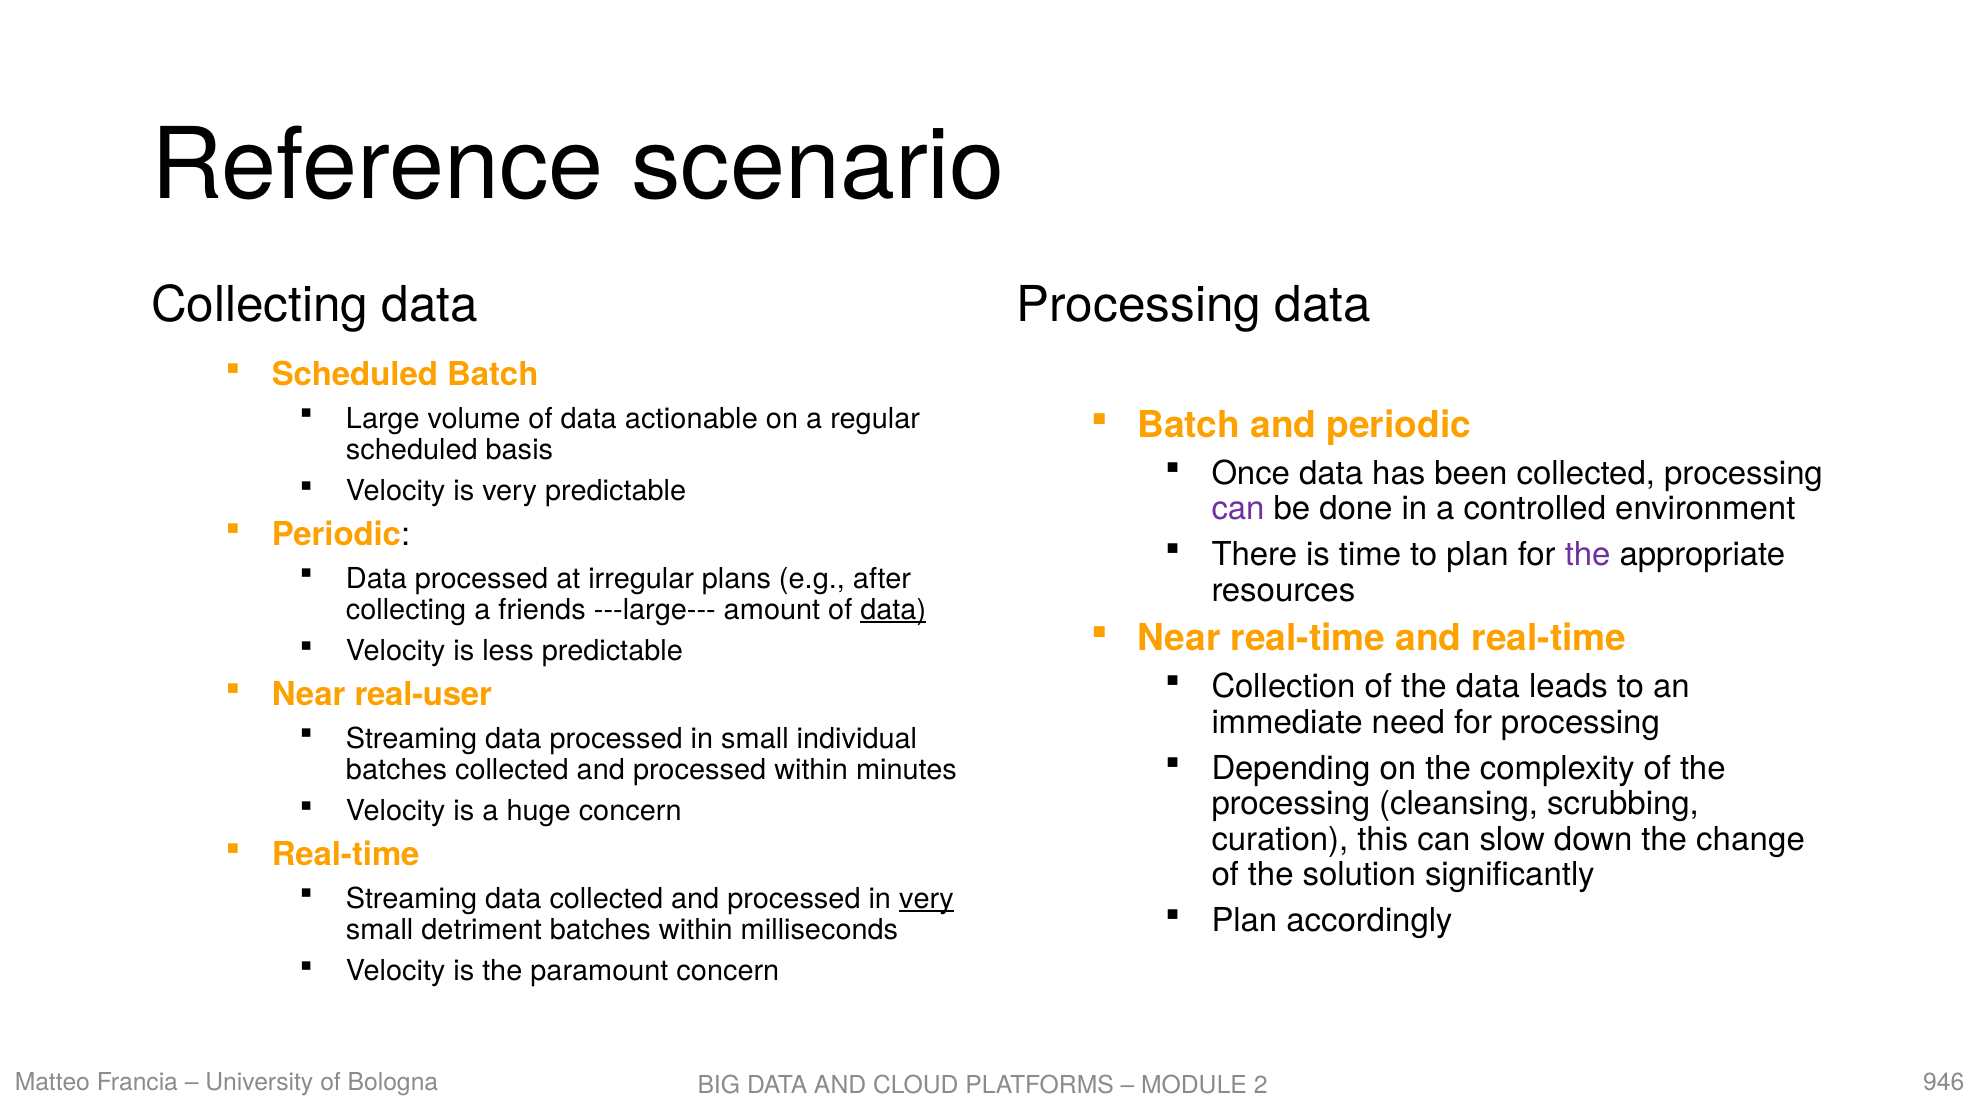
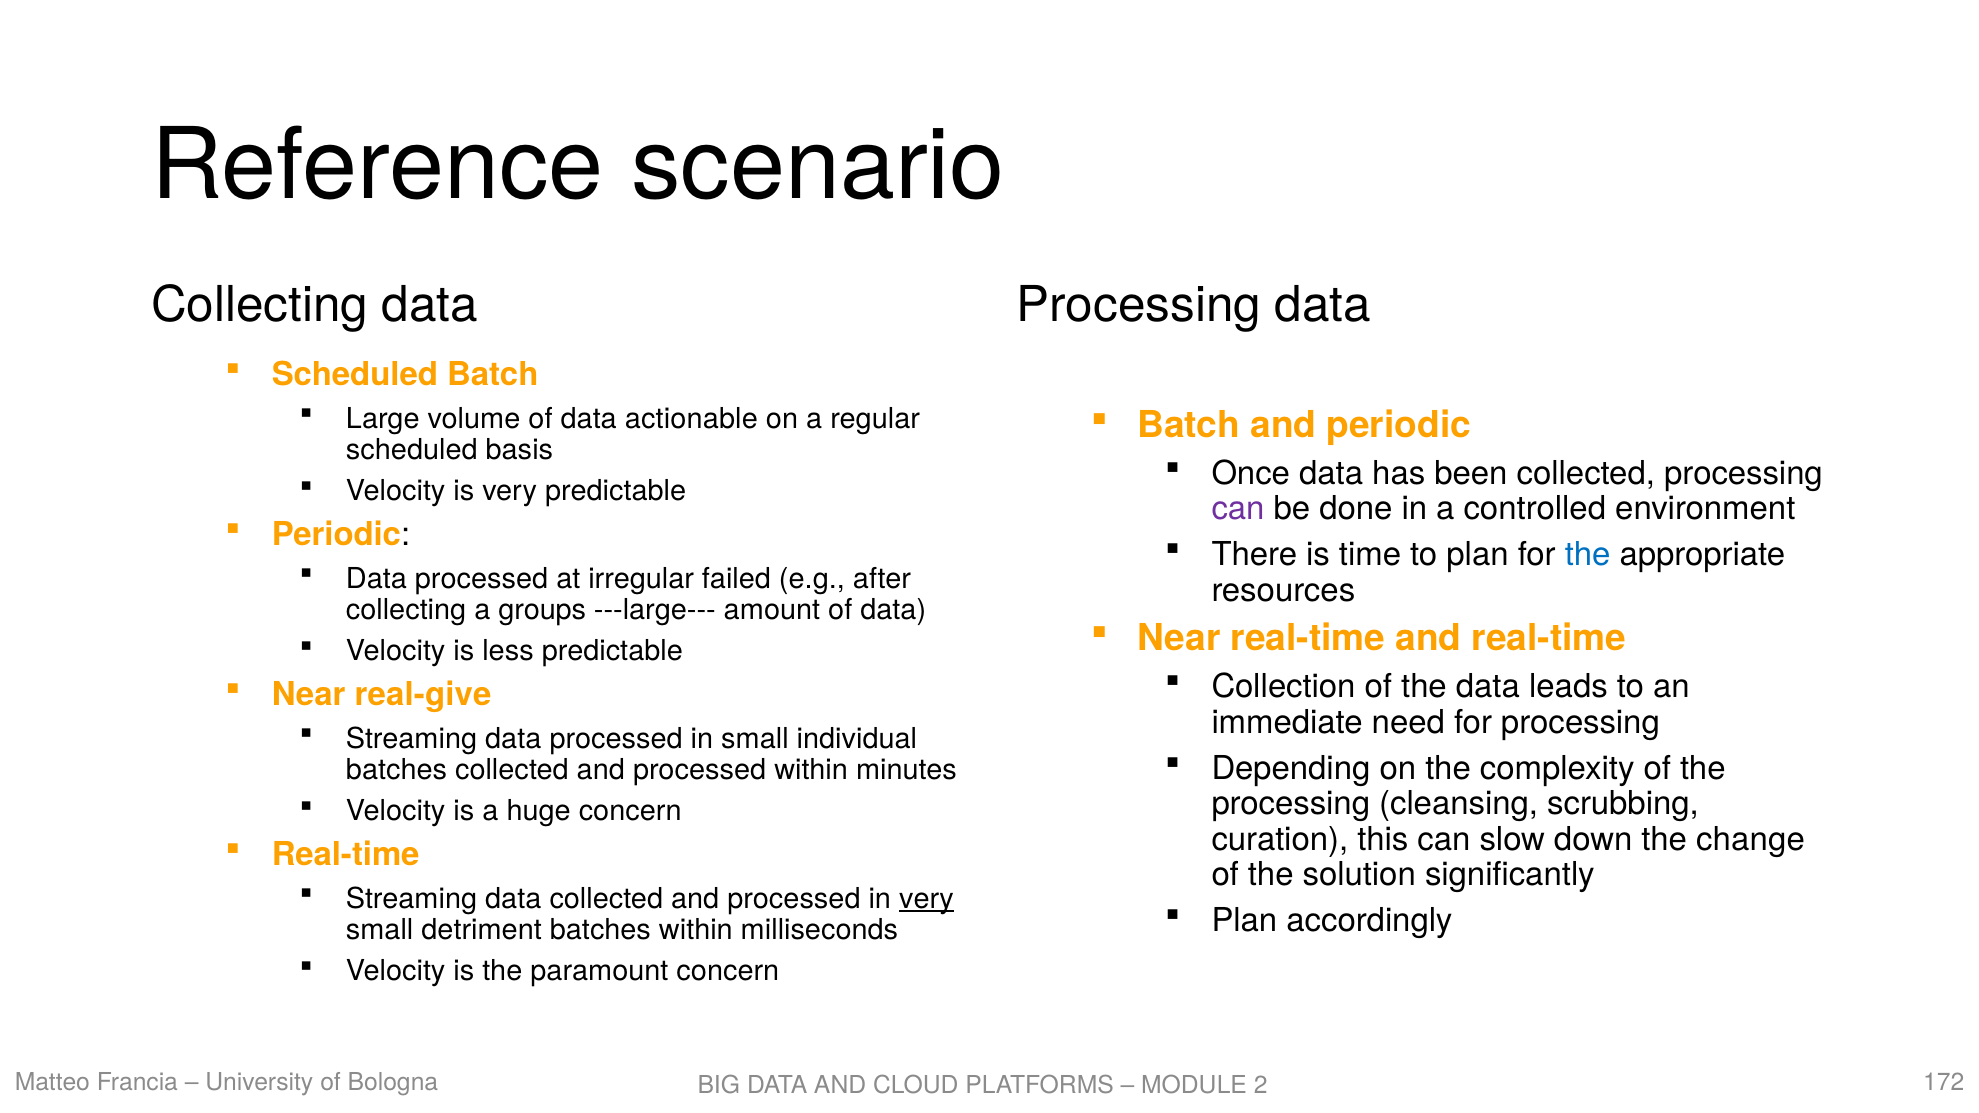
the at (1588, 555) colour: purple -> blue
plans: plans -> failed
friends: friends -> groups
data at (893, 610) underline: present -> none
real-user: real-user -> real-give
946: 946 -> 172
